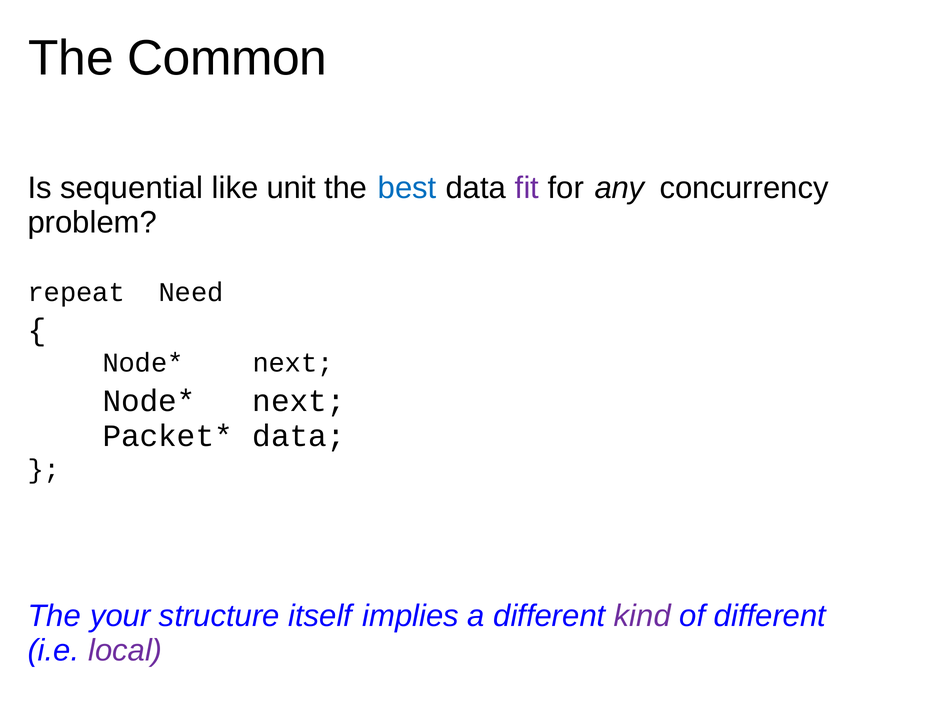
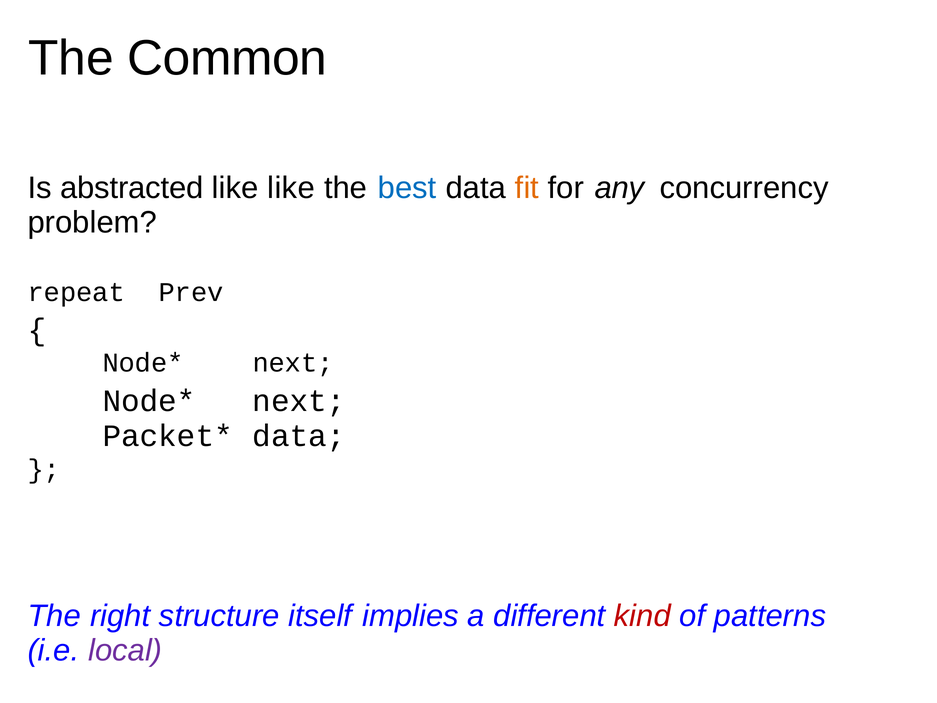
sequential: sequential -> abstracted
like unit: unit -> like
fit colour: purple -> orange
Need: Need -> Prev
your: your -> right
kind colour: purple -> red
of different: different -> patterns
